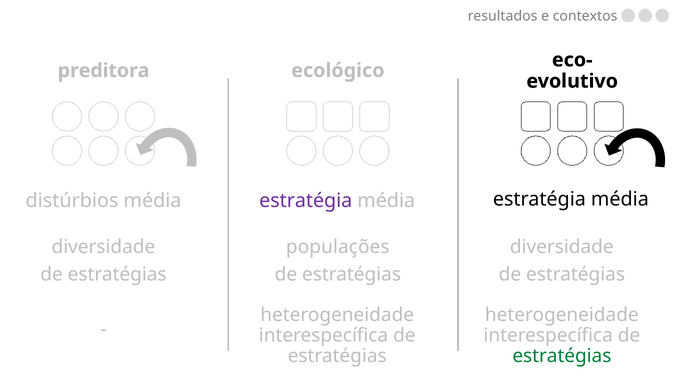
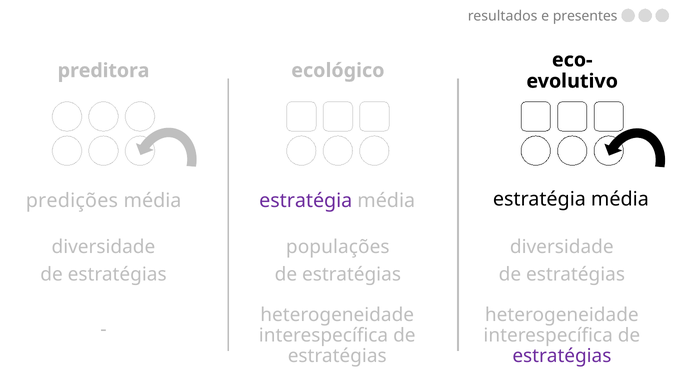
contextos: contextos -> presentes
distúrbios: distúrbios -> predições
estratégias at (562, 356) colour: green -> purple
